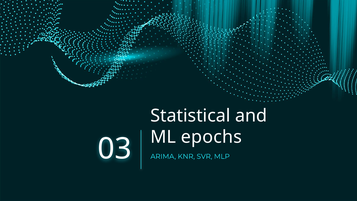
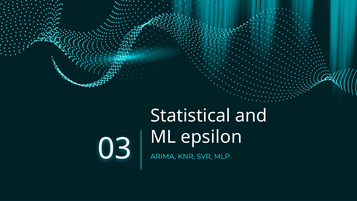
epochs: epochs -> epsilon
